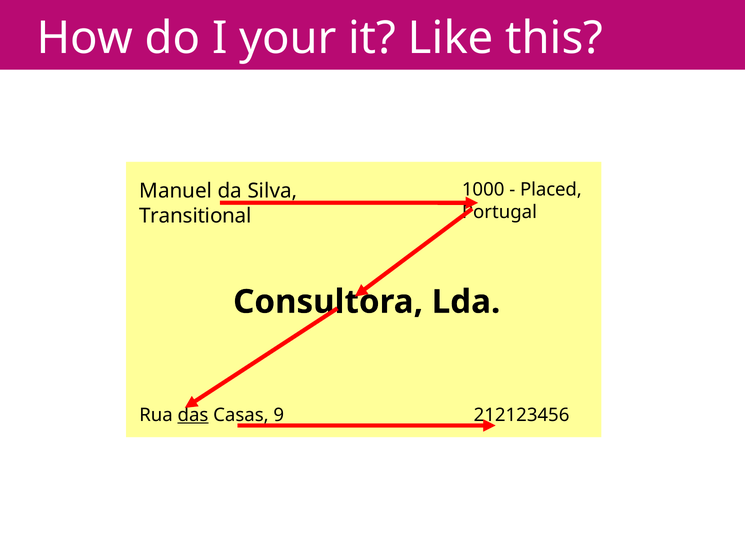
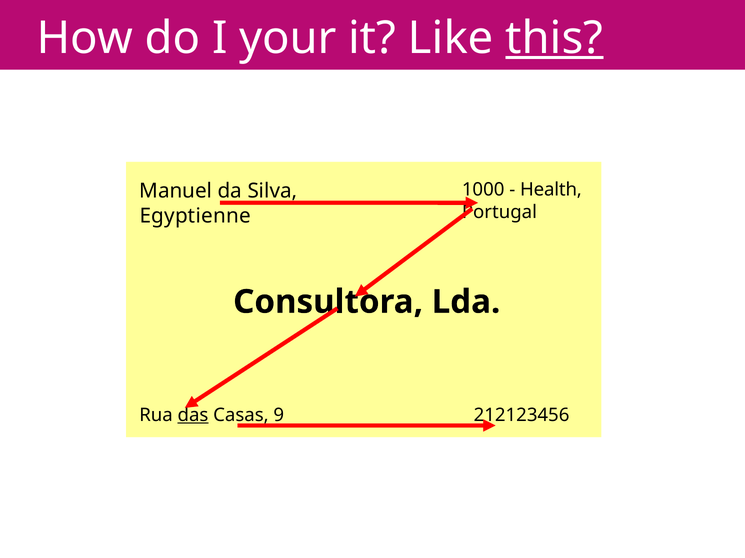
this underline: none -> present
Placed: Placed -> Health
Transitional: Transitional -> Egyptienne
